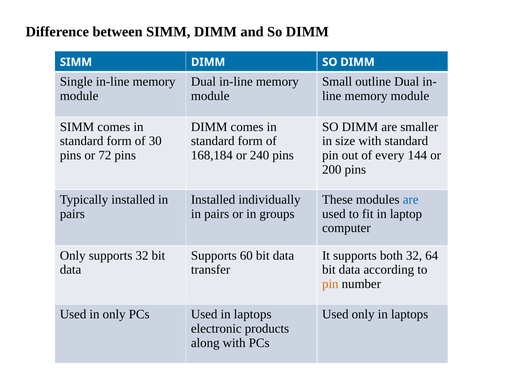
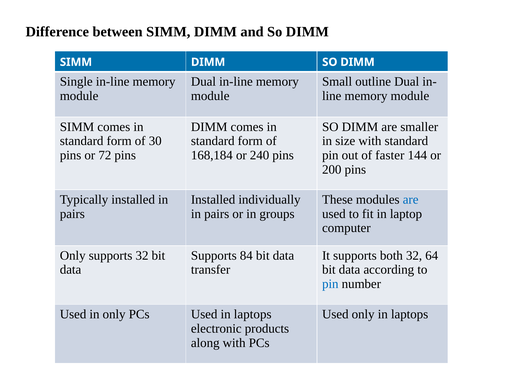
every: every -> faster
60: 60 -> 84
pin at (330, 284) colour: orange -> blue
